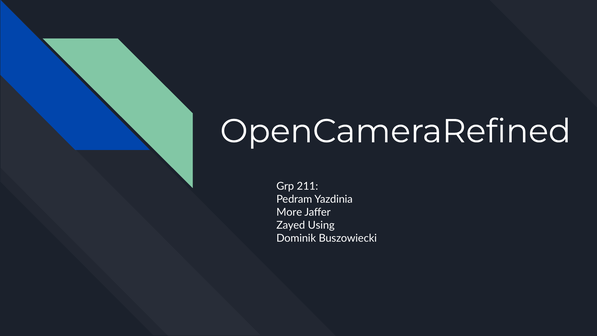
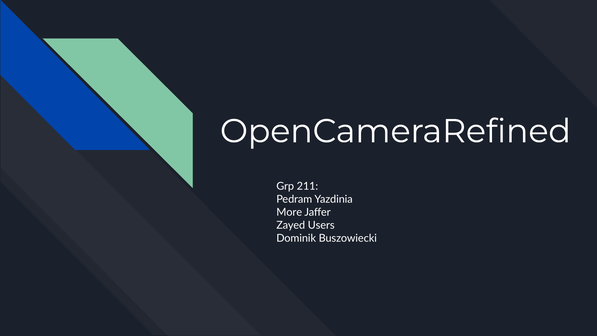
Using: Using -> Users
